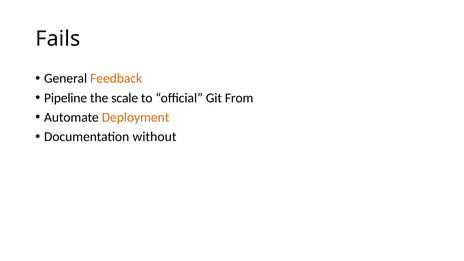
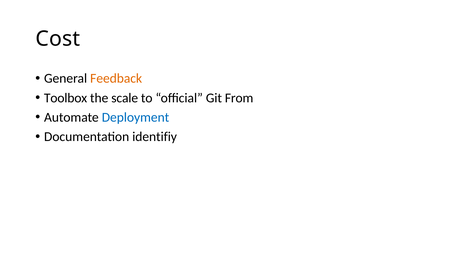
Fails: Fails -> Cost
Pipeline: Pipeline -> Toolbox
Deployment colour: orange -> blue
without: without -> identifiy
